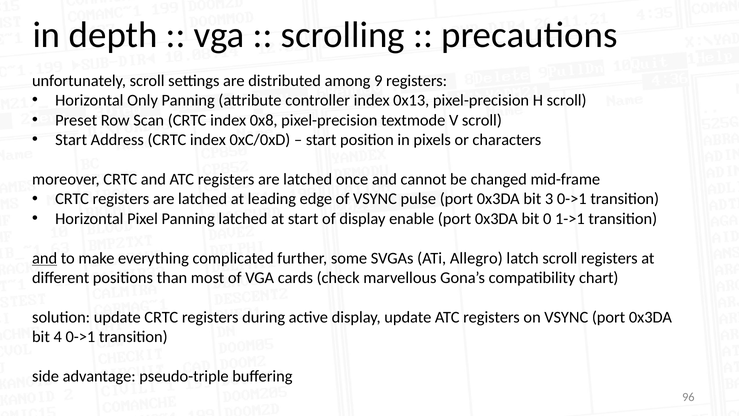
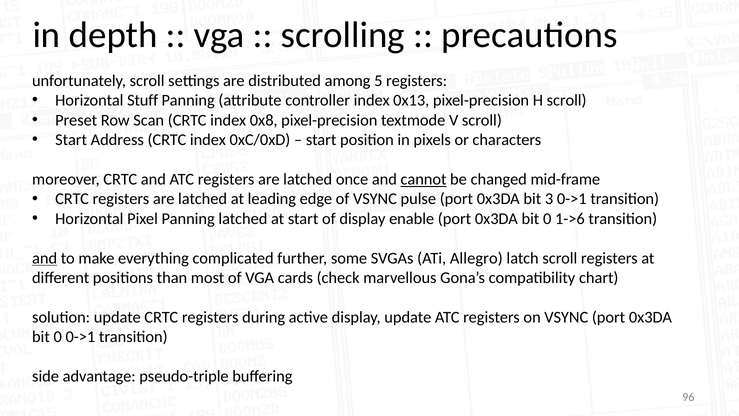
9: 9 -> 5
Only: Only -> Stuff
cannot underline: none -> present
1->1: 1->1 -> 1->6
4 at (58, 337): 4 -> 0
